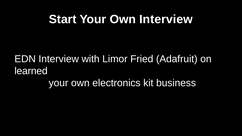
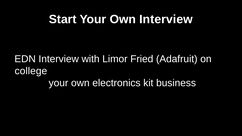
learned: learned -> college
